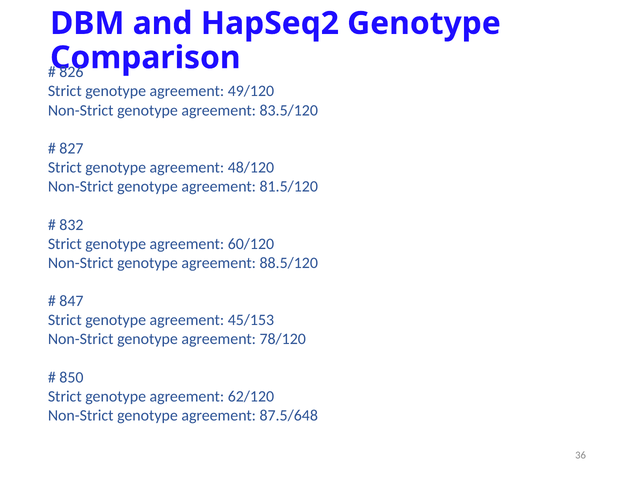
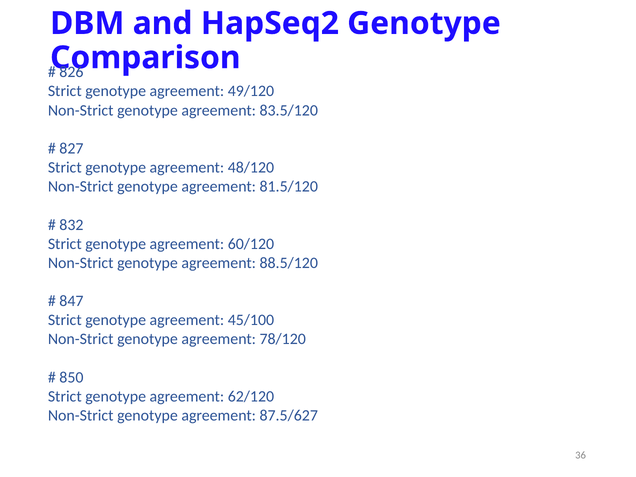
45/153: 45/153 -> 45/100
87.5/648: 87.5/648 -> 87.5/627
